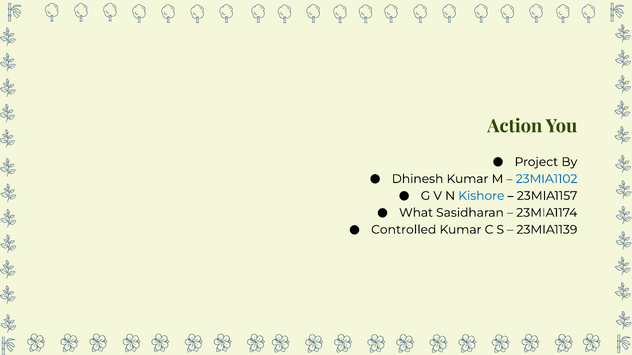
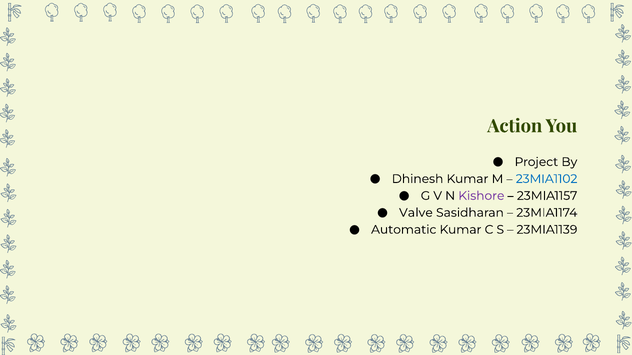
Kishore colour: blue -> purple
What: What -> Valve
Controlled: Controlled -> Automatic
